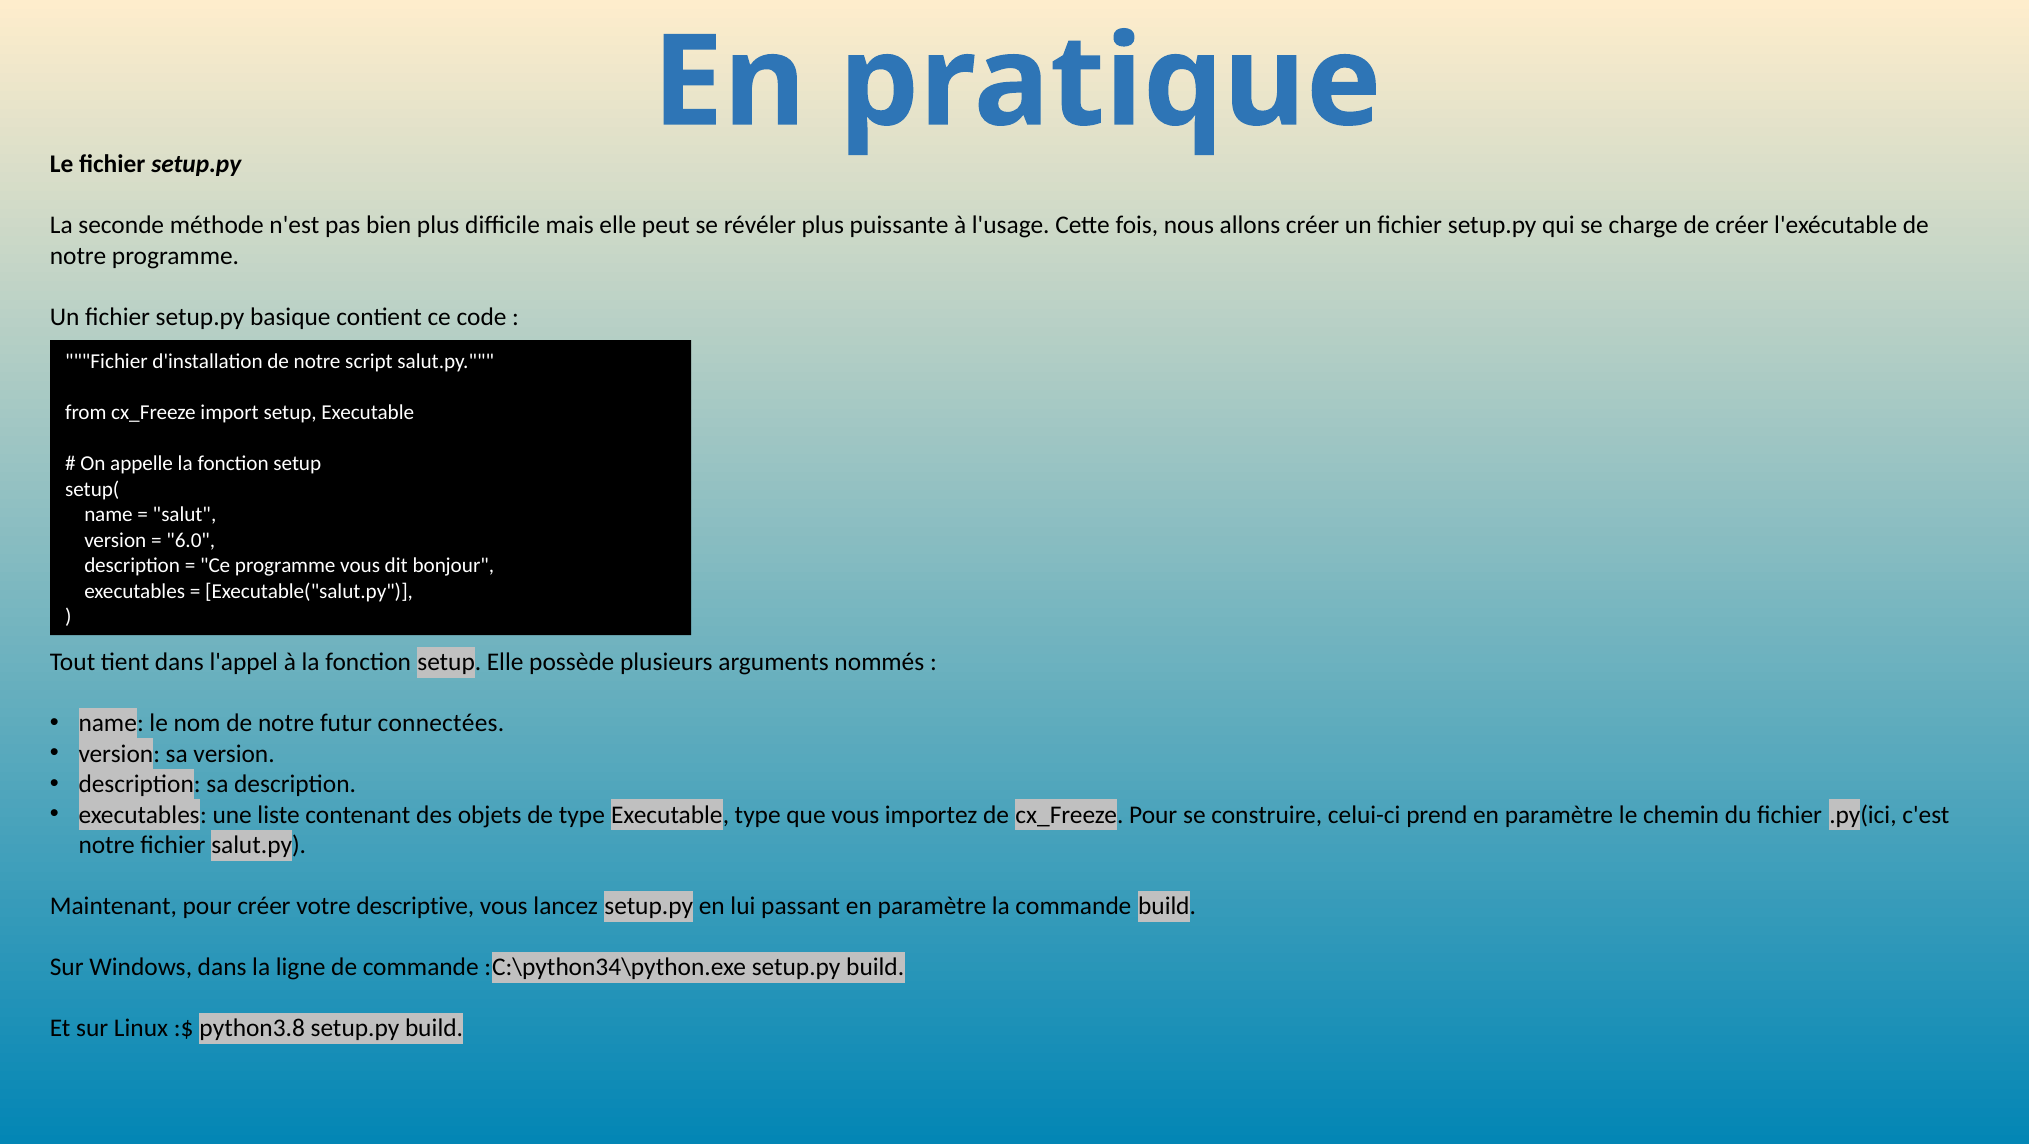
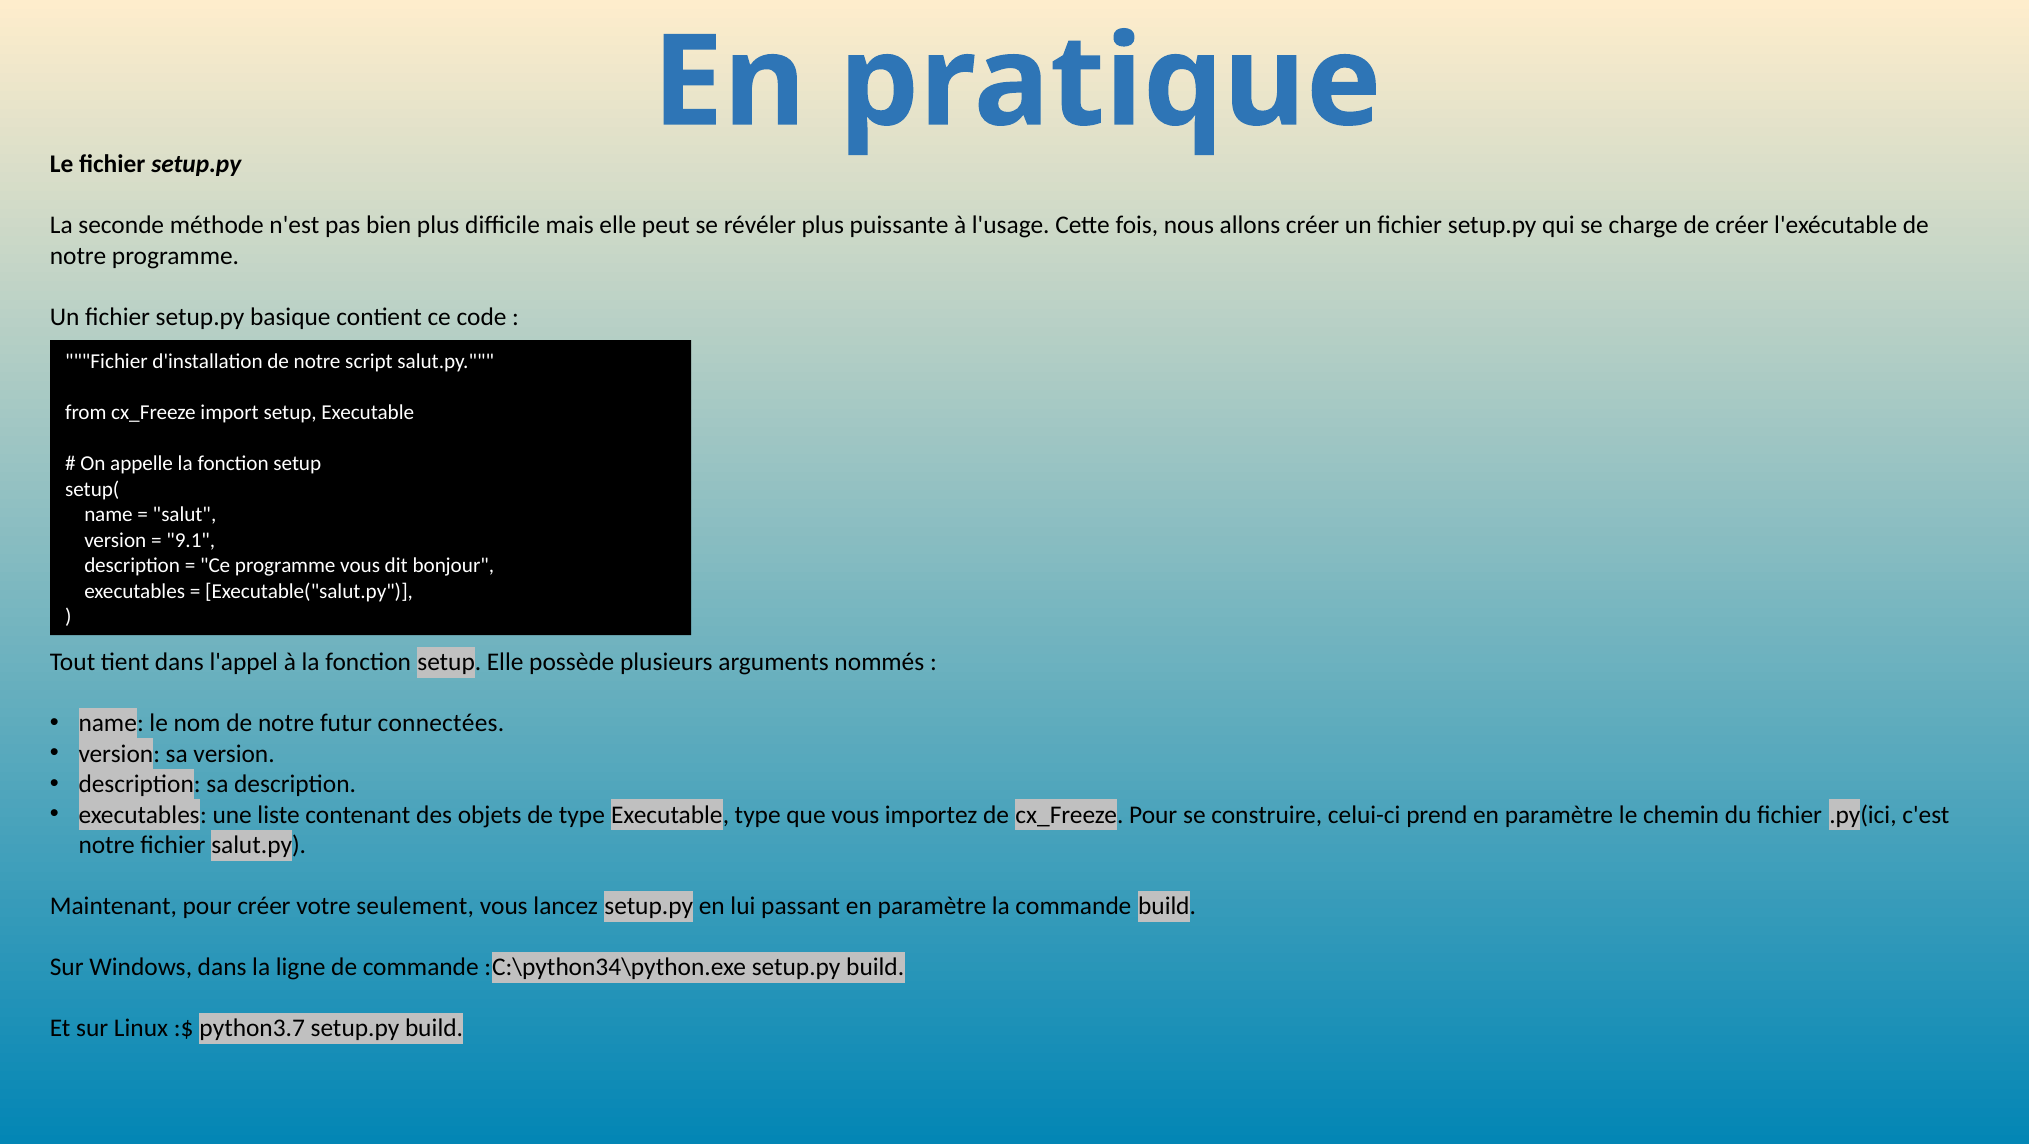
6.0: 6.0 -> 9.1
descriptive: descriptive -> seulement
python3.8: python3.8 -> python3.7
